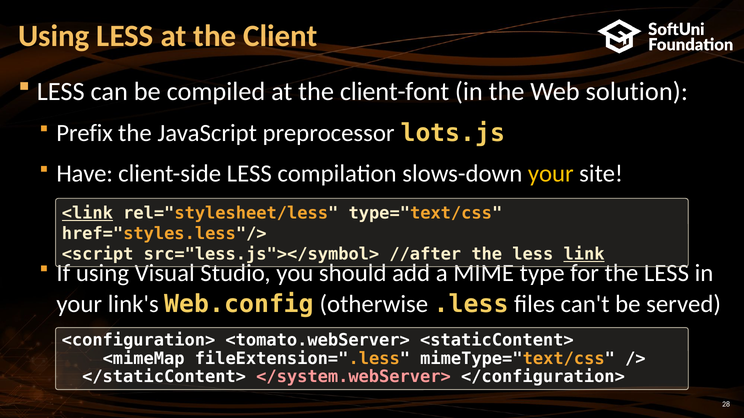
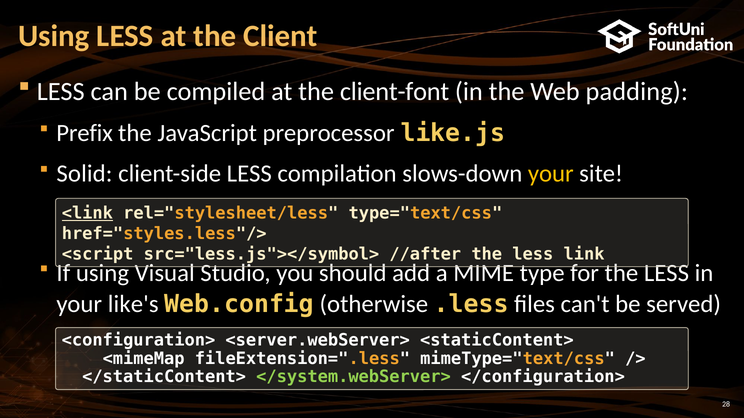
solution: solution -> padding
lots.js: lots.js -> like.js
Have: Have -> Solid
link underline: present -> none
link's: link's -> like's
<tomato.webServer>: <tomato.webServer> -> <server.webServer>
</system.webServer> colour: pink -> light green
